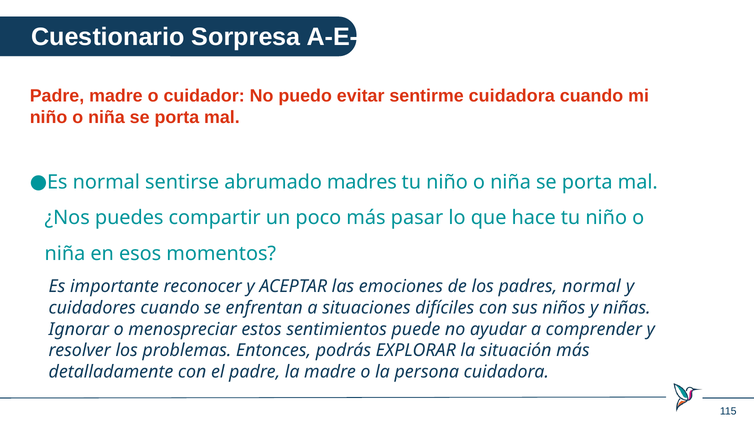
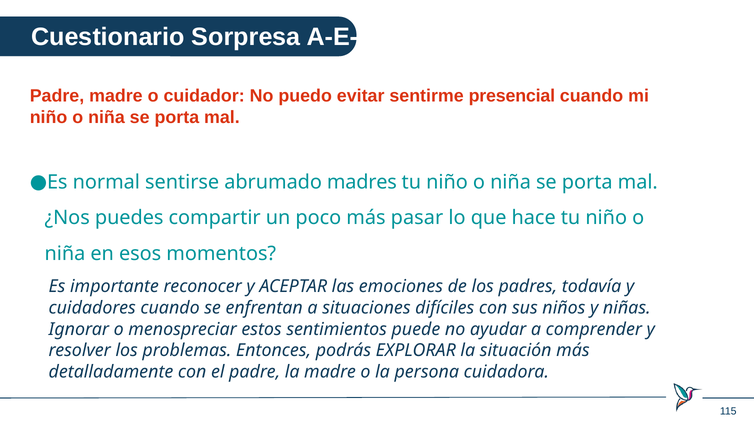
sentirme cuidadora: cuidadora -> presencial
padres normal: normal -> todavía
